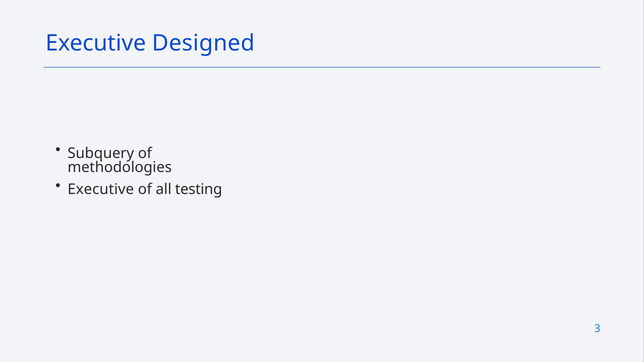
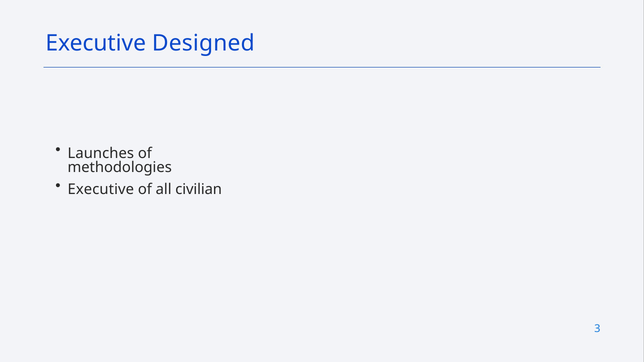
Subquery: Subquery -> Launches
testing: testing -> civilian
